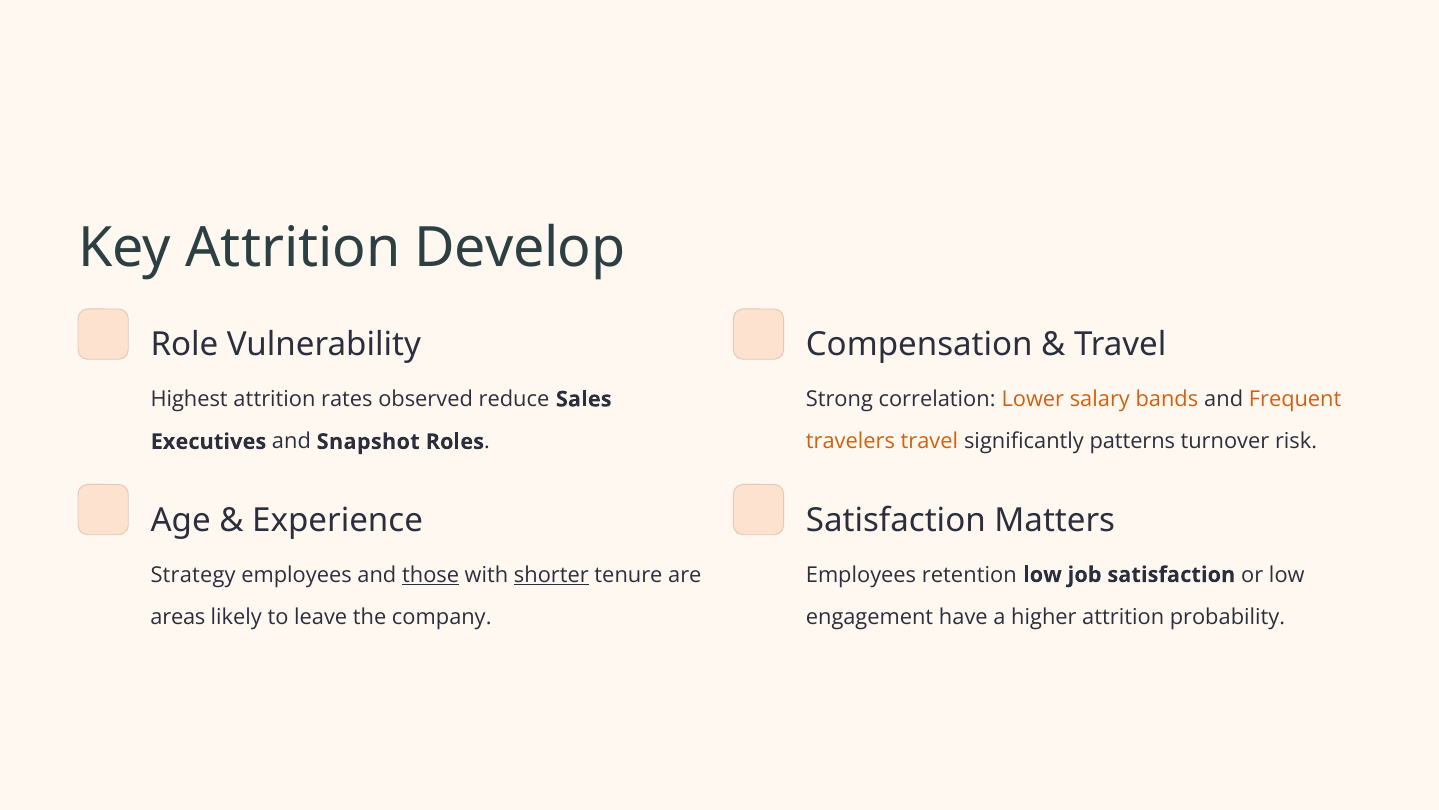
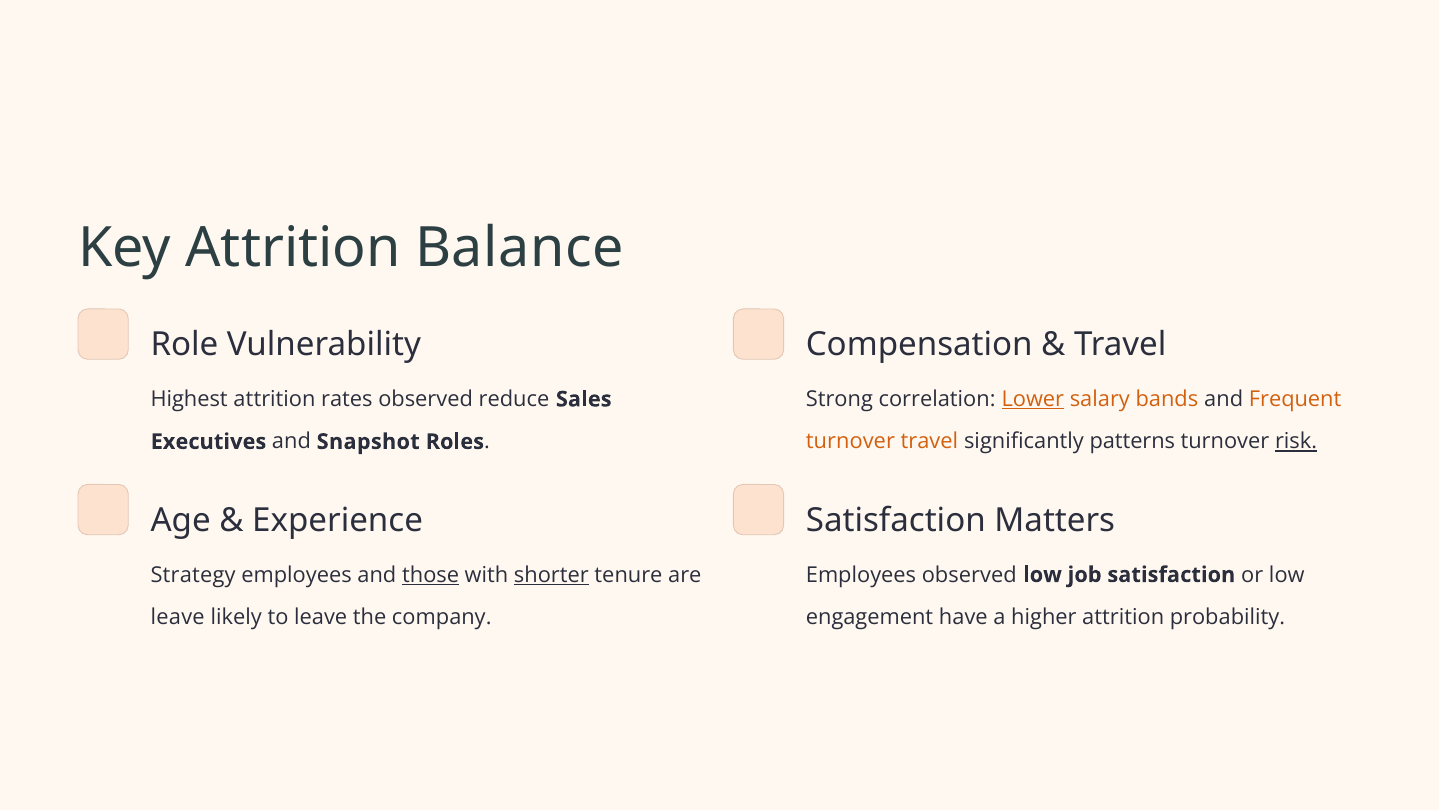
Develop: Develop -> Balance
Lower underline: none -> present
travelers at (850, 441): travelers -> turnover
risk underline: none -> present
Employees retention: retention -> observed
areas at (178, 617): areas -> leave
